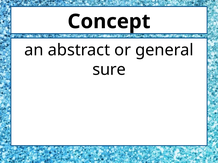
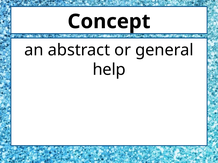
sure: sure -> help
